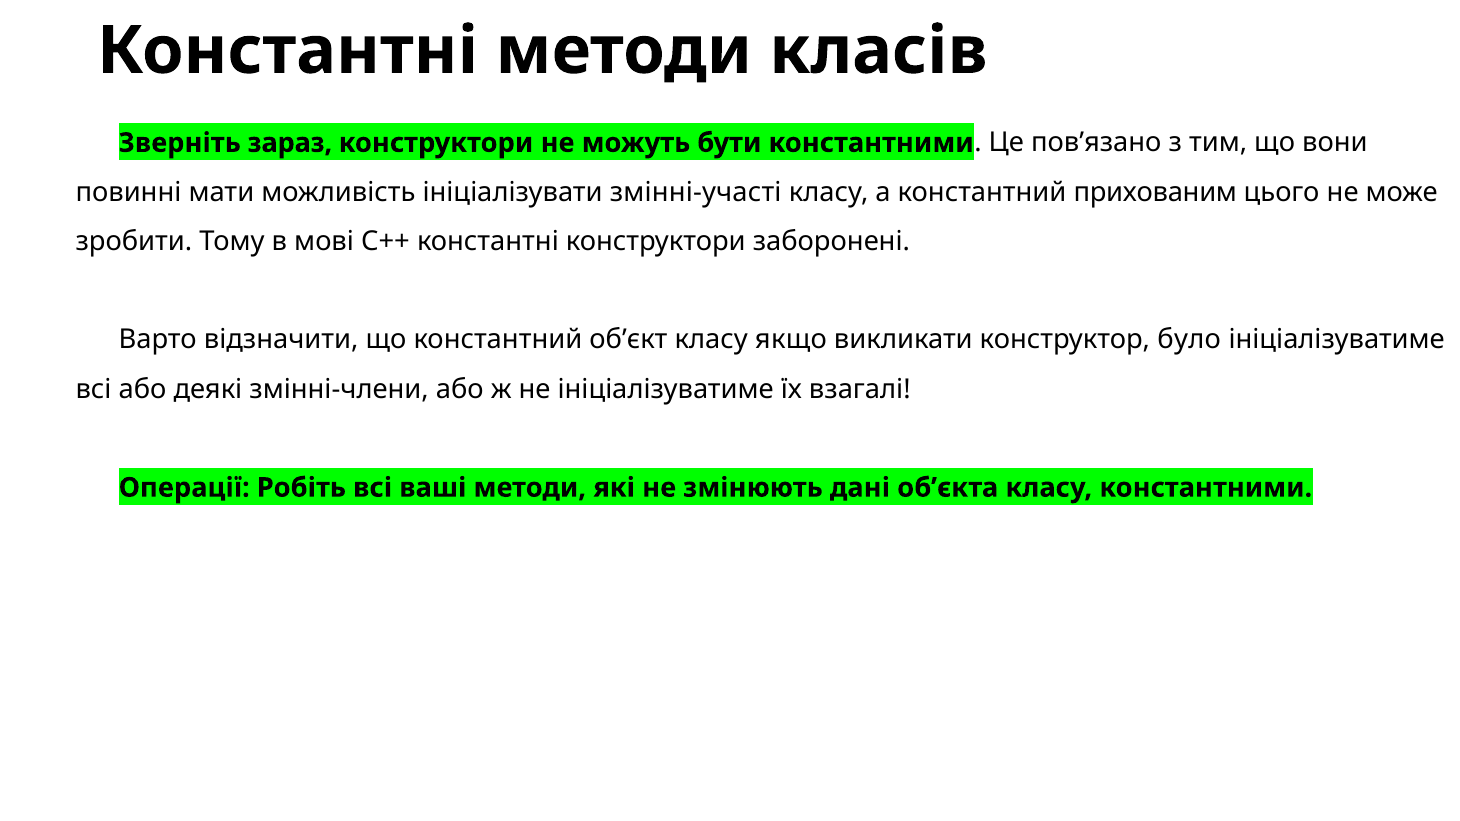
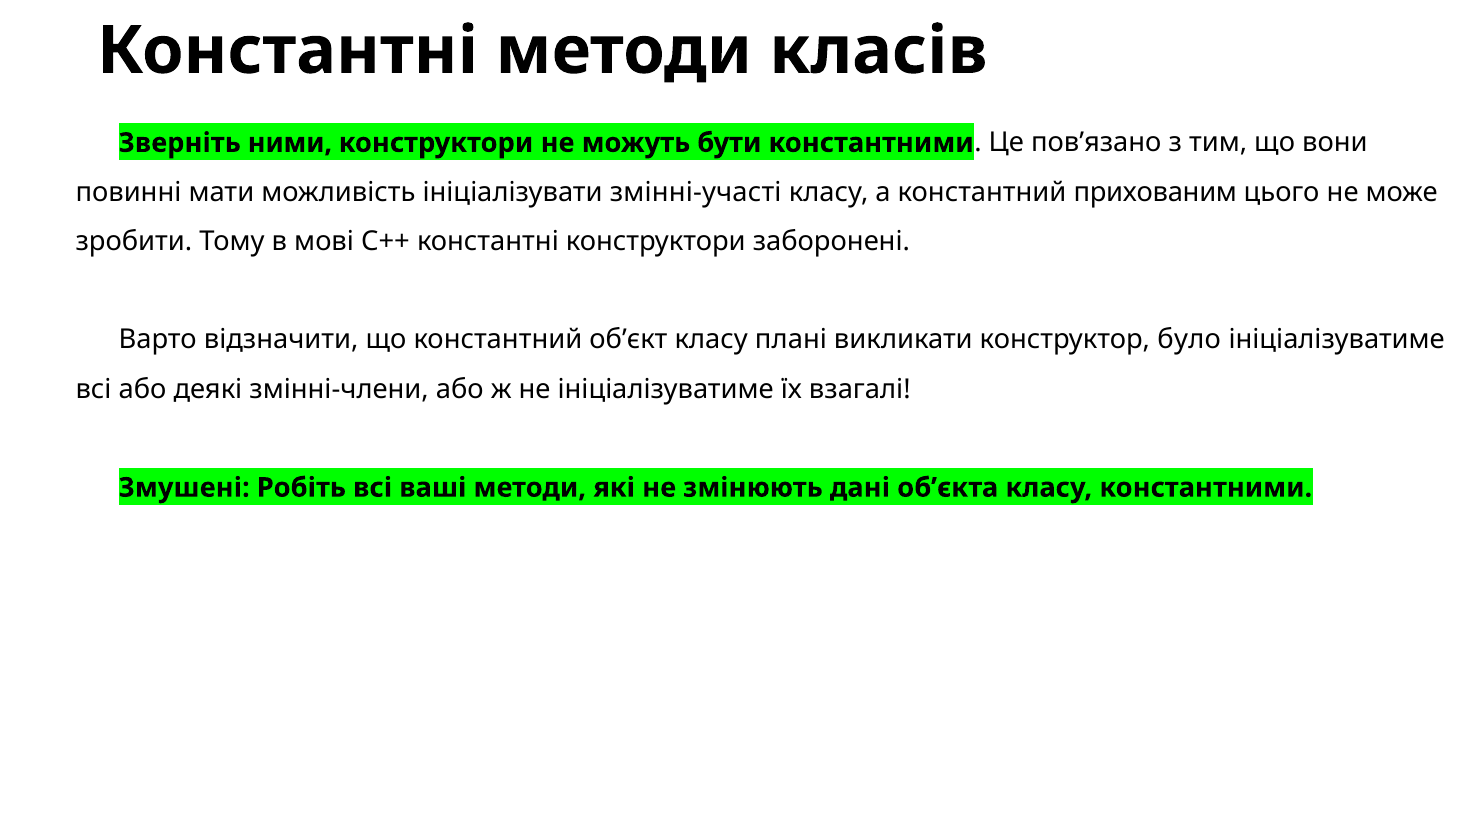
зараз: зараз -> ними
якщо: якщо -> плані
Операції: Операції -> Змушені
